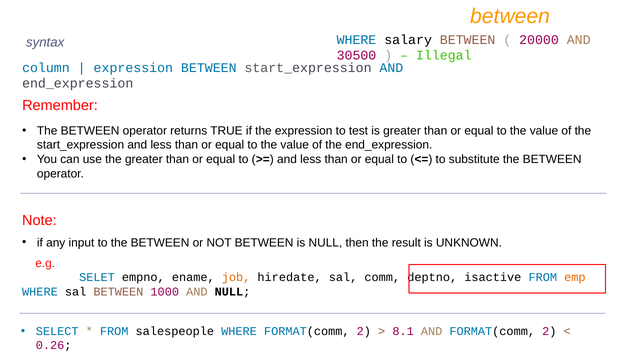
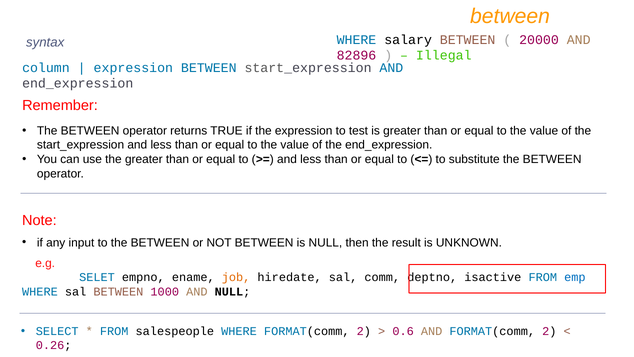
30500: 30500 -> 82896
emp colour: orange -> blue
8.1: 8.1 -> 0.6
